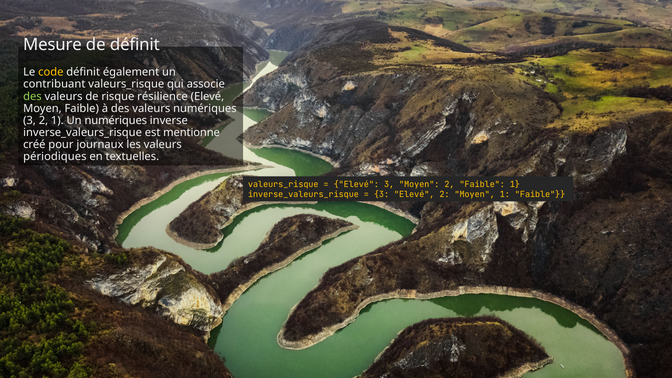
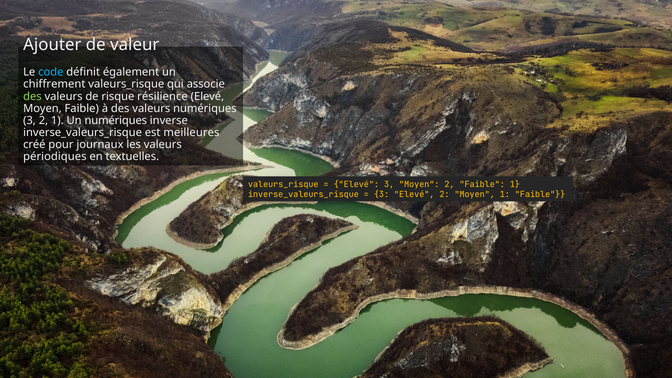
Mesure: Mesure -> Ajouter
de définit: définit -> valeur
code colour: yellow -> light blue
contribuant: contribuant -> chiffrement
mentionne: mentionne -> meilleures
